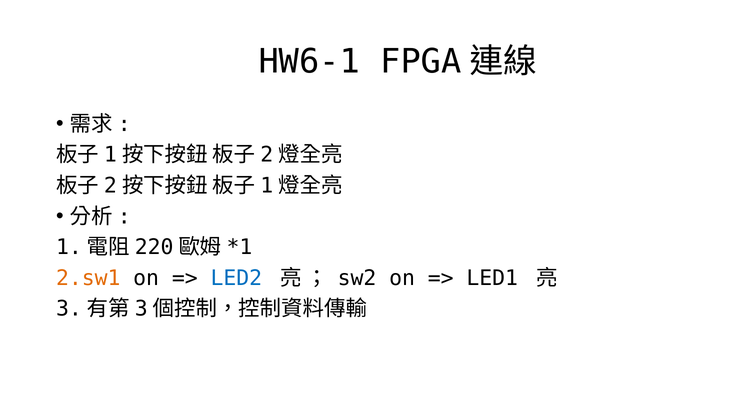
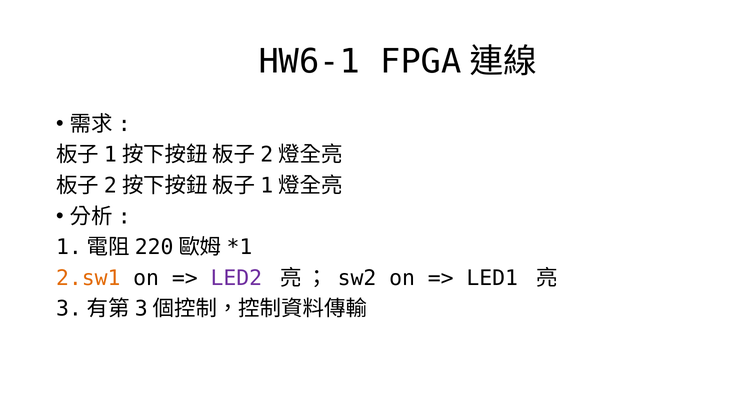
LED2 colour: blue -> purple
